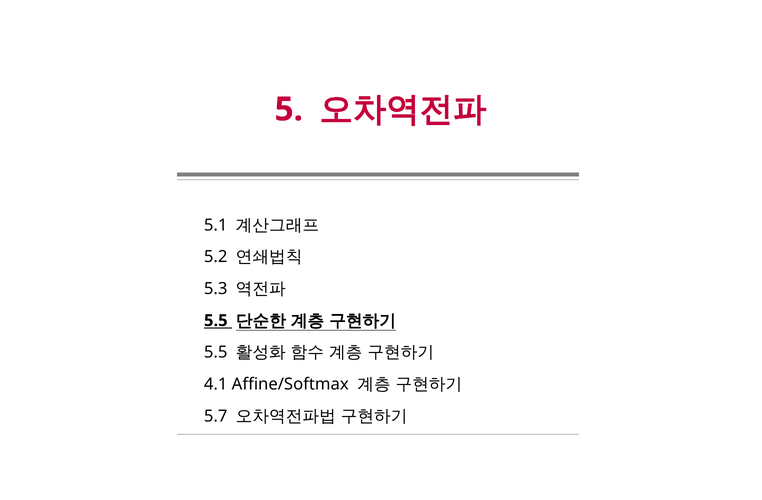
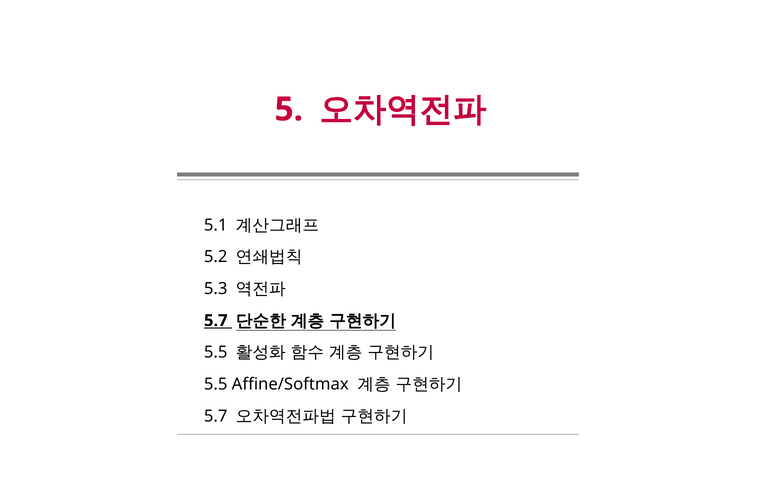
5.5 at (216, 321): 5.5 -> 5.7
4.1 at (216, 385): 4.1 -> 5.5
